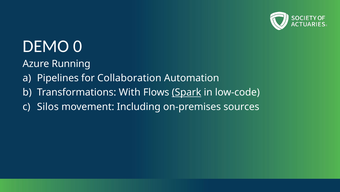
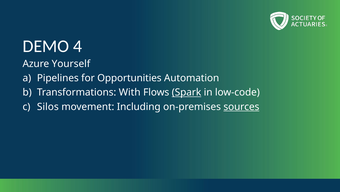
0: 0 -> 4
Running: Running -> Yourself
Collaboration: Collaboration -> Opportunities
sources underline: none -> present
